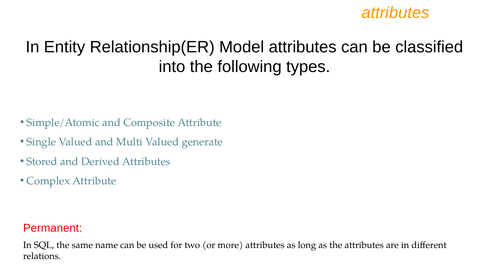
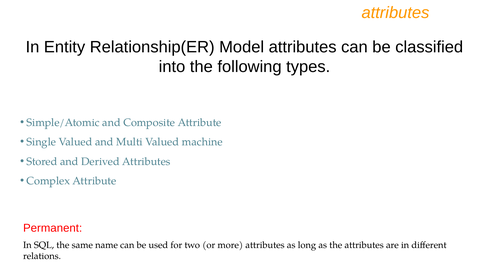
generate: generate -> machine
